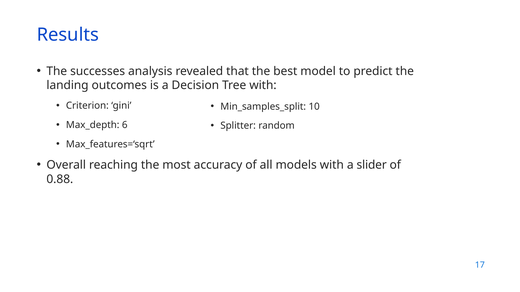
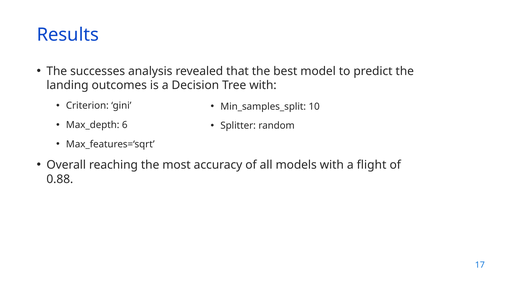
slider: slider -> flight
